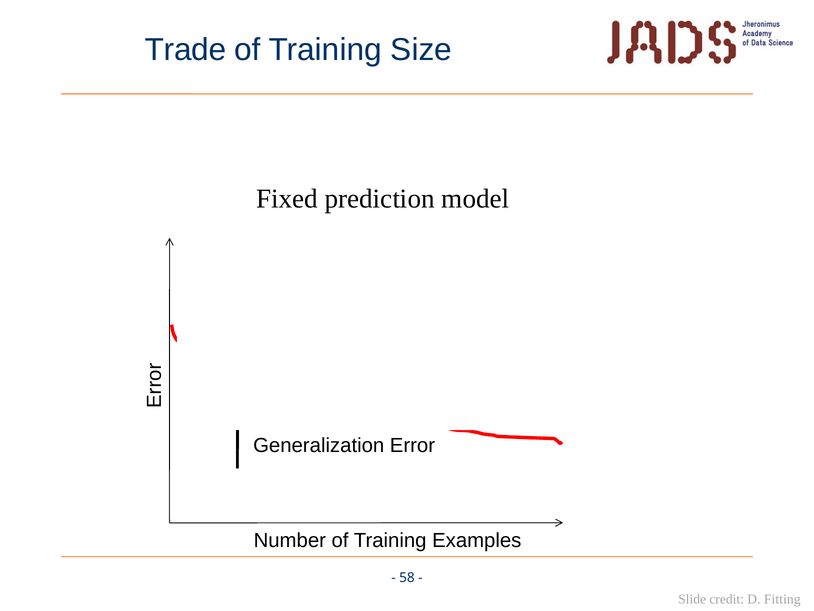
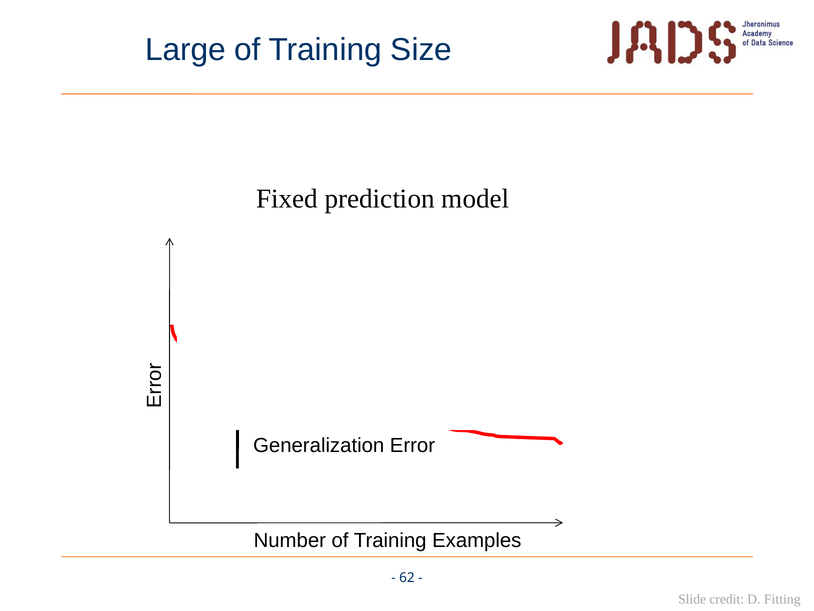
Trade: Trade -> Large
58: 58 -> 62
